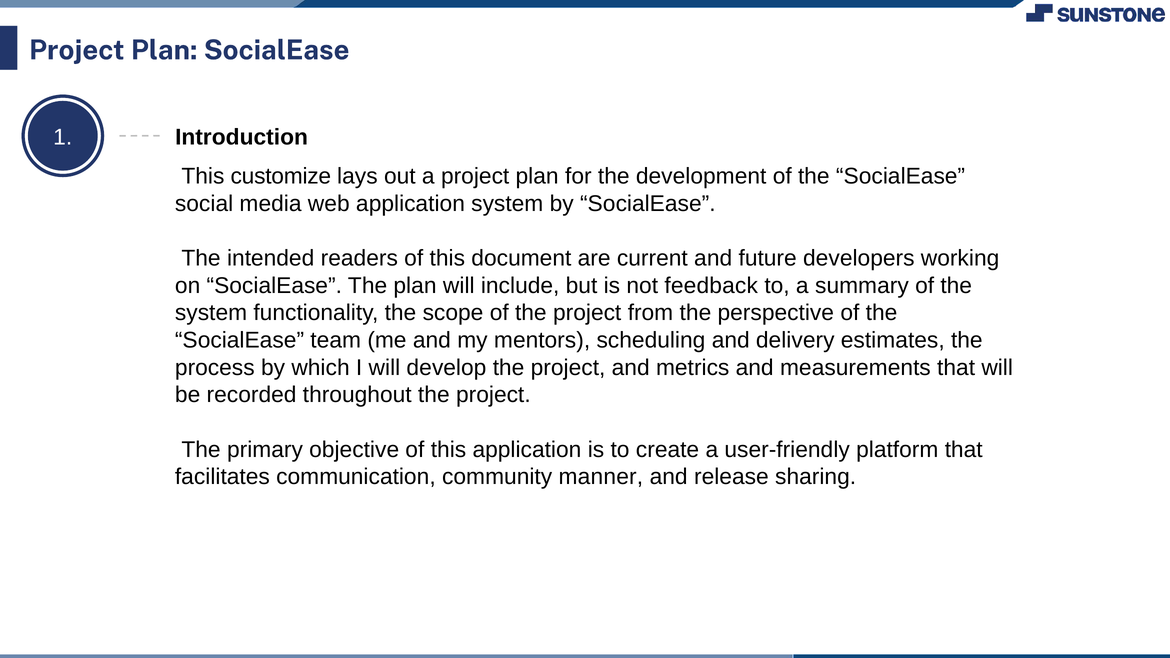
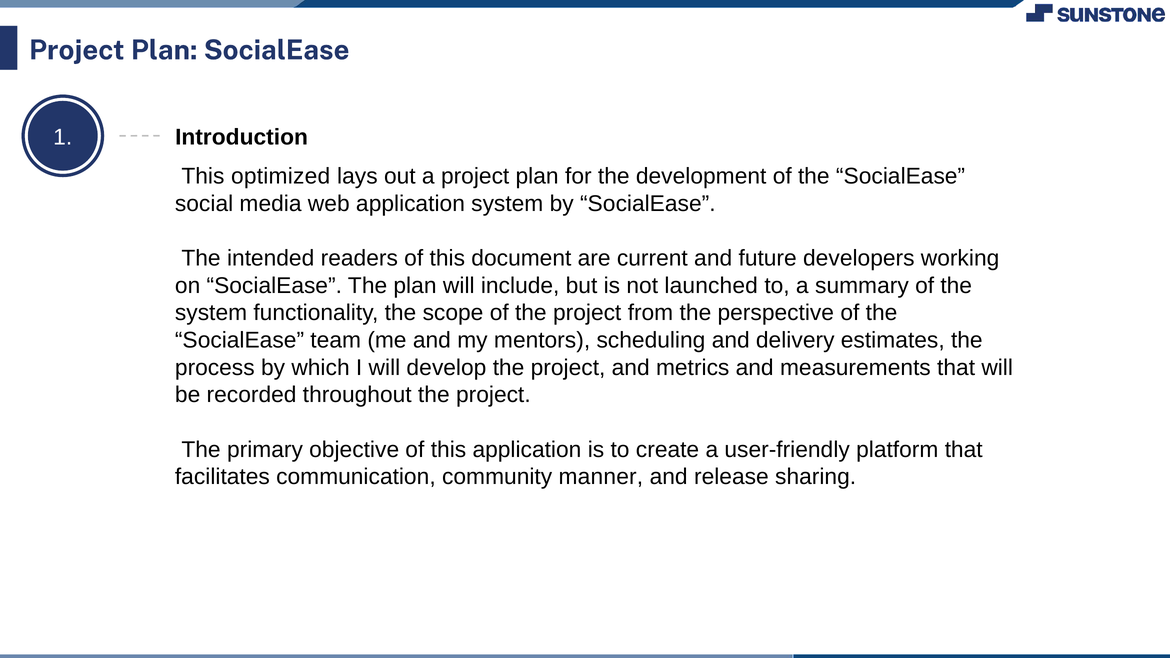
customize: customize -> optimized
feedback: feedback -> launched
